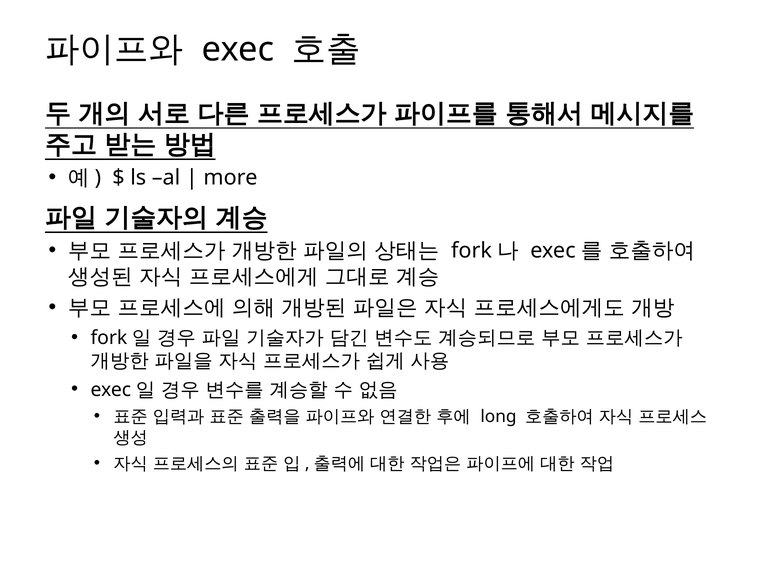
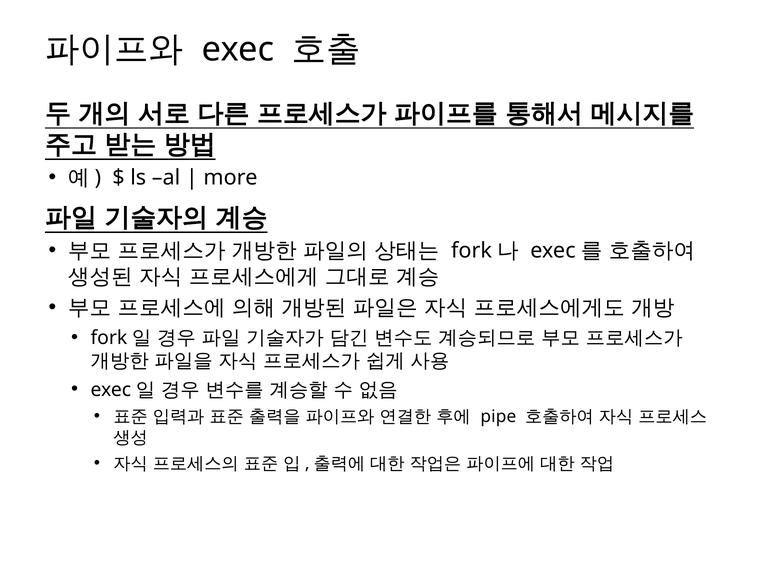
long: long -> pipe
